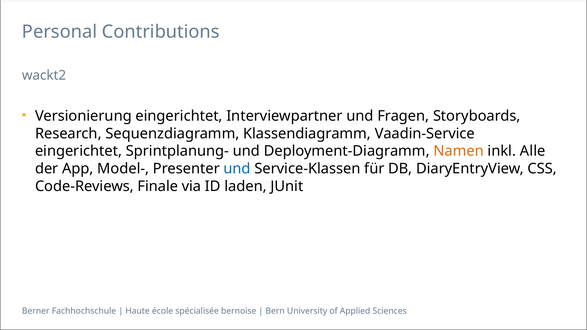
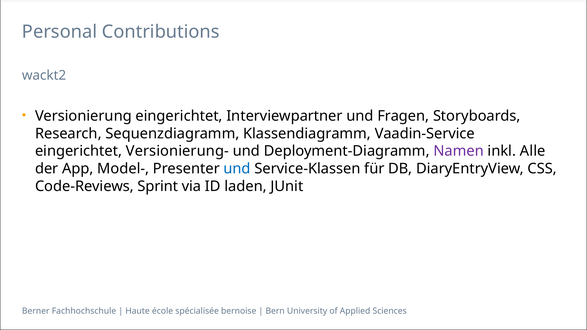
Sprintplanung-: Sprintplanung- -> Versionierung-
Namen colour: orange -> purple
Finale: Finale -> Sprint
